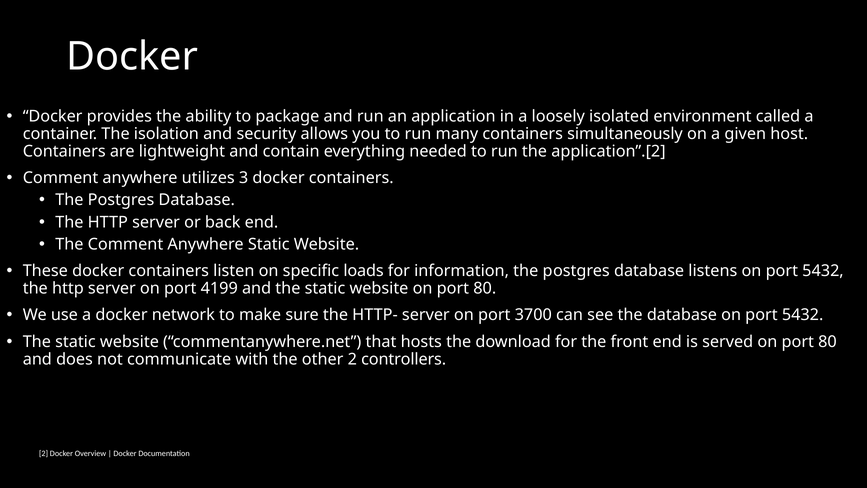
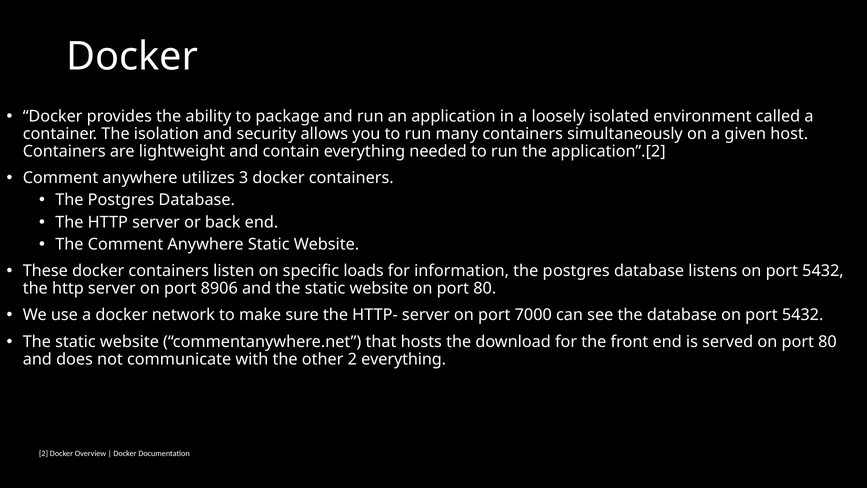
4199: 4199 -> 8906
3700: 3700 -> 7000
2 controllers: controllers -> everything
